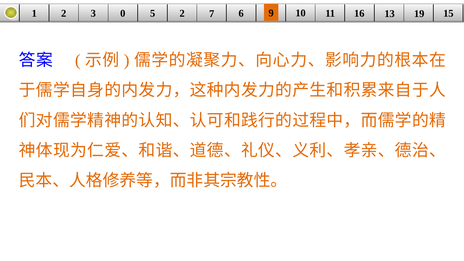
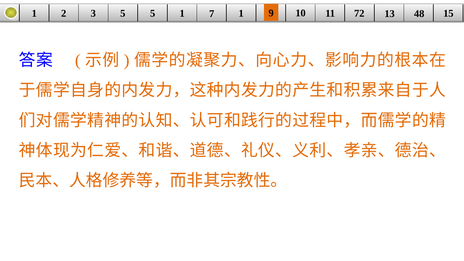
3 0: 0 -> 5
5 2: 2 -> 1
7 6: 6 -> 1
16: 16 -> 72
19: 19 -> 48
